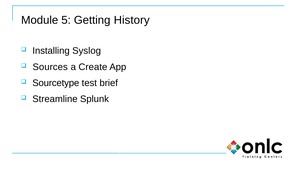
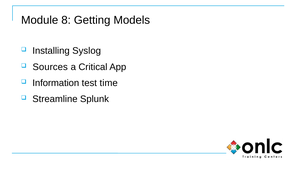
5: 5 -> 8
History: History -> Models
Create: Create -> Critical
Sourcetype: Sourcetype -> Information
brief: brief -> time
